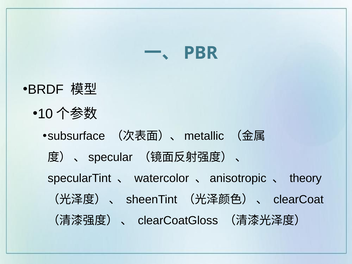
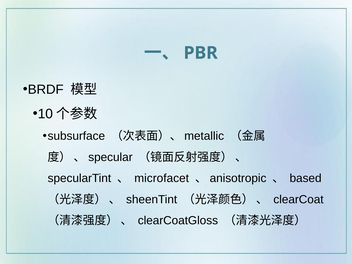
watercolor: watercolor -> microfacet
theory: theory -> based
